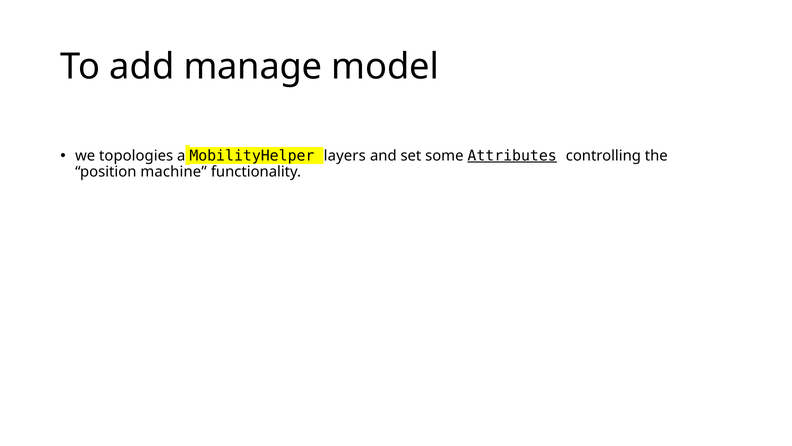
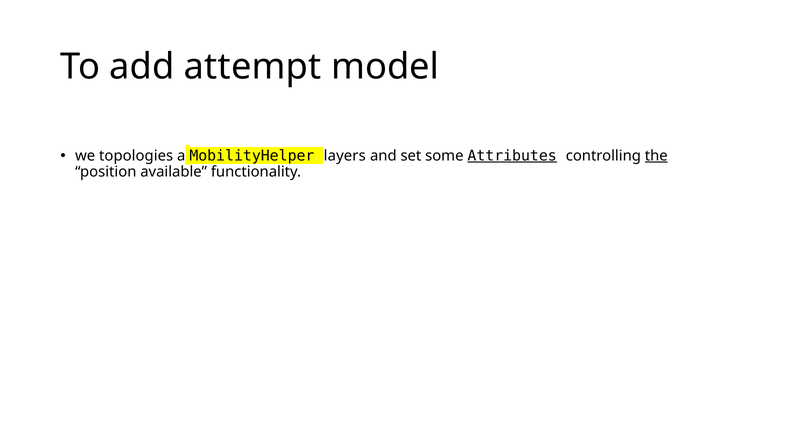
manage: manage -> attempt
the underline: none -> present
machine: machine -> available
